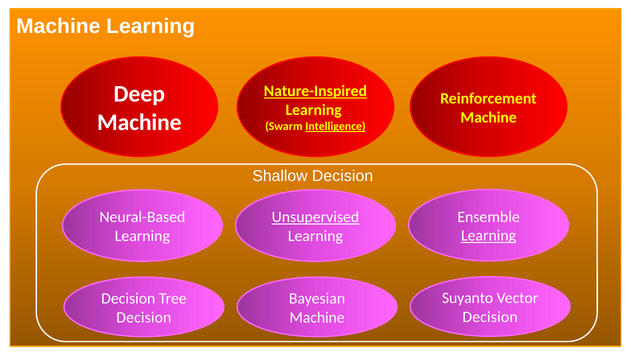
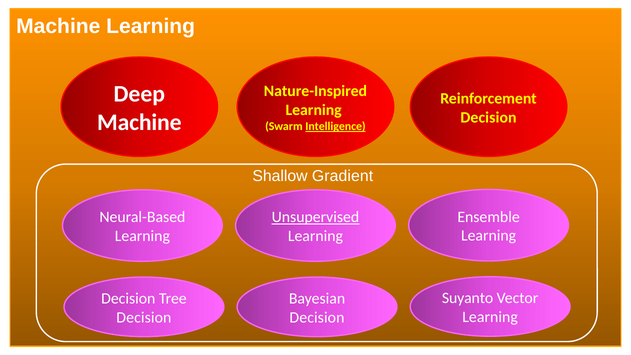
Nature-Inspired underline: present -> none
Machine at (489, 117): Machine -> Decision
Shallow Decision: Decision -> Gradient
Learning at (489, 236) underline: present -> none
Decision at (490, 317): Decision -> Learning
Machine at (317, 317): Machine -> Decision
